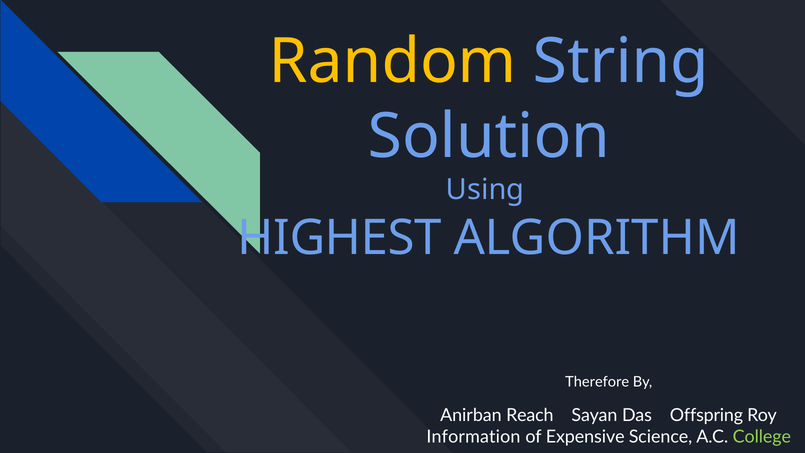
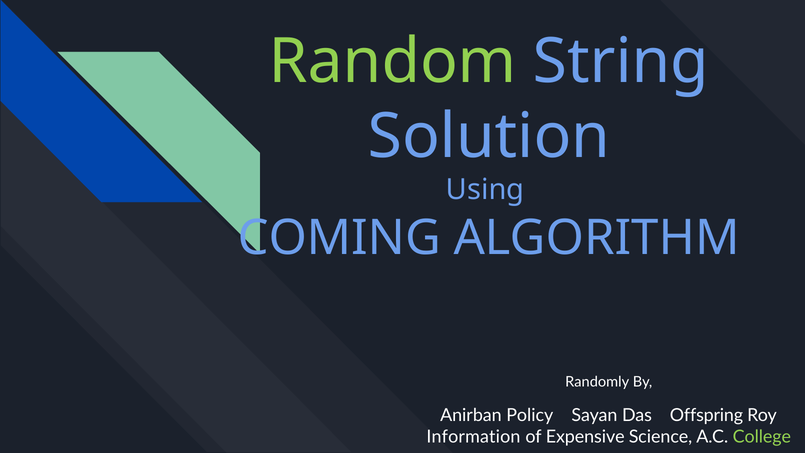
Random colour: yellow -> light green
HIGHEST: HIGHEST -> COMING
Therefore: Therefore -> Randomly
Reach: Reach -> Policy
